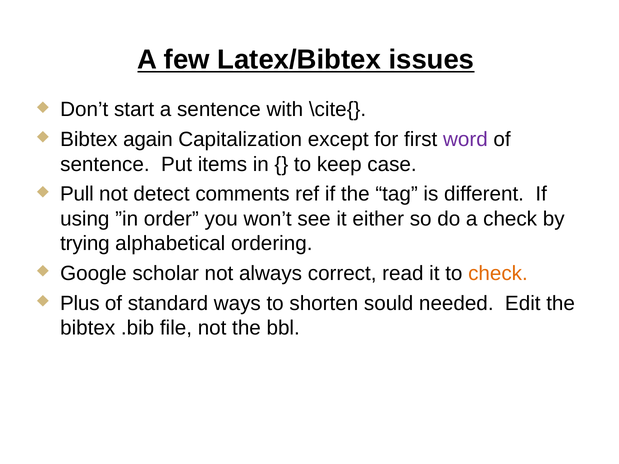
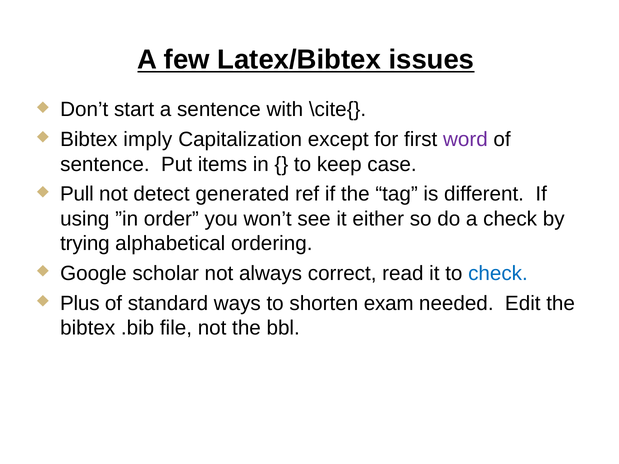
again: again -> imply
comments: comments -> generated
check at (498, 274) colour: orange -> blue
sould: sould -> exam
